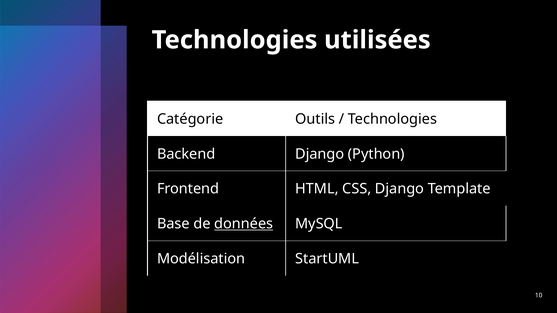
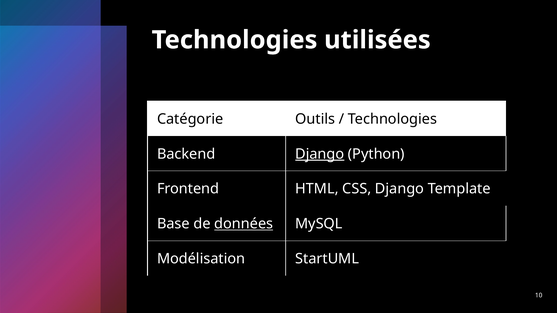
Django at (320, 154) underline: none -> present
